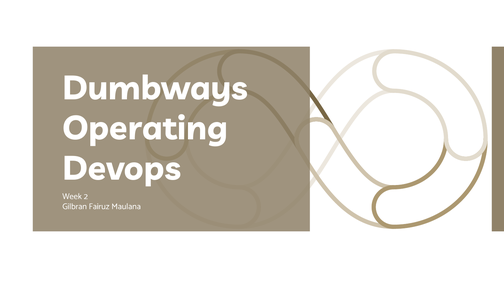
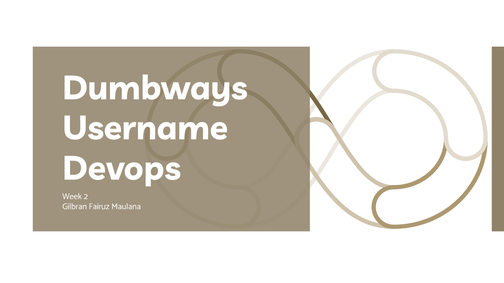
Operating: Operating -> Username
